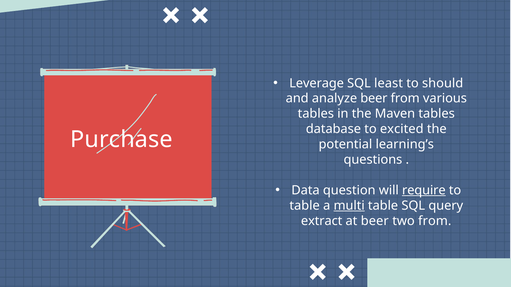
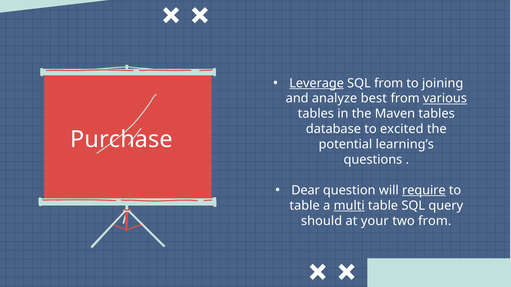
Leverage underline: none -> present
SQL least: least -> from
should: should -> joining
analyze beer: beer -> best
various underline: none -> present
Data: Data -> Dear
extract: extract -> should
at beer: beer -> your
